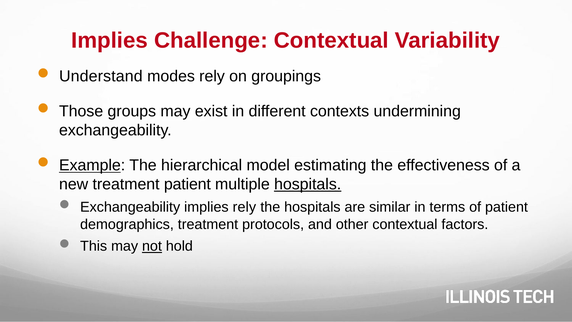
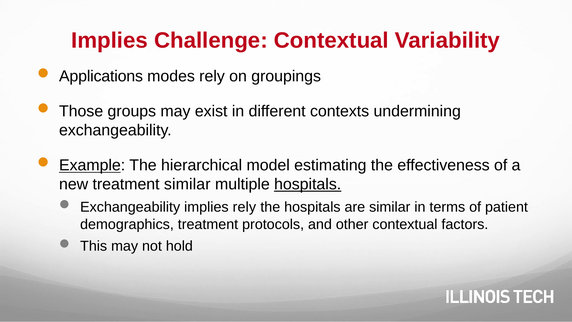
Understand: Understand -> Applications
treatment patient: patient -> similar
not underline: present -> none
